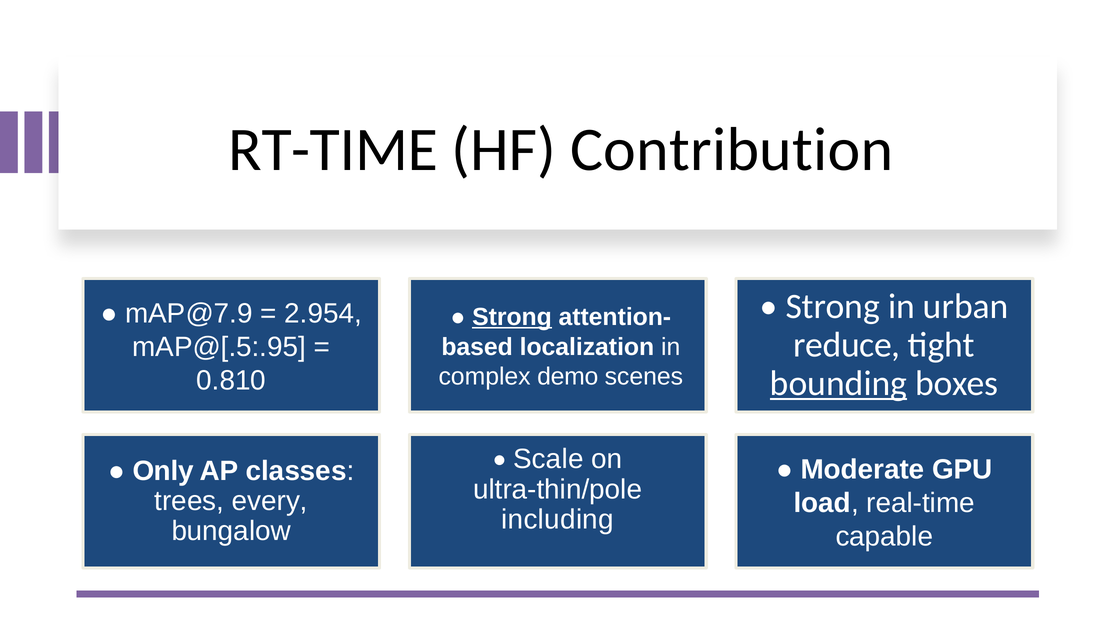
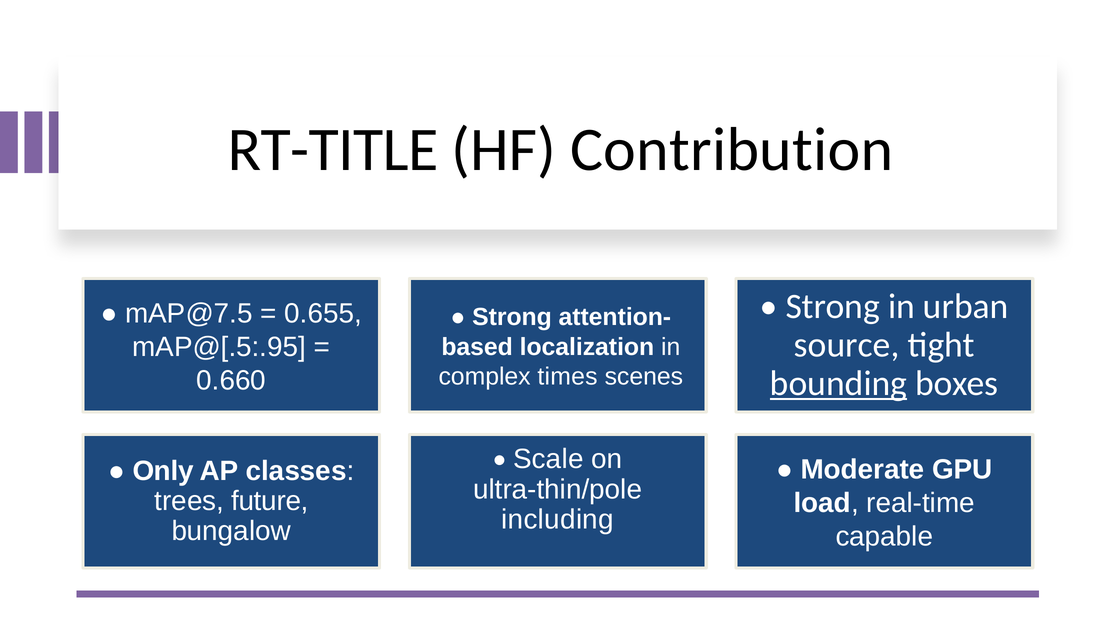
RT-TIME: RT-TIME -> RT-TITLE
mAP@7.9: mAP@7.9 -> mAP@7.5
2.954: 2.954 -> 0.655
Strong at (512, 317) underline: present -> none
reduce: reduce -> source
demo: demo -> times
0.810: 0.810 -> 0.660
every: every -> future
